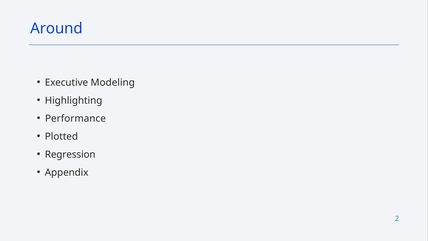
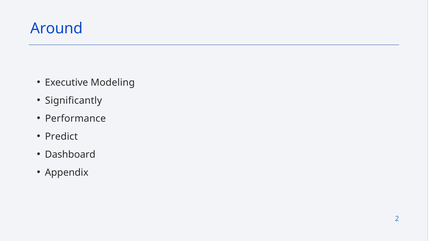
Highlighting: Highlighting -> Significantly
Plotted: Plotted -> Predict
Regression: Regression -> Dashboard
